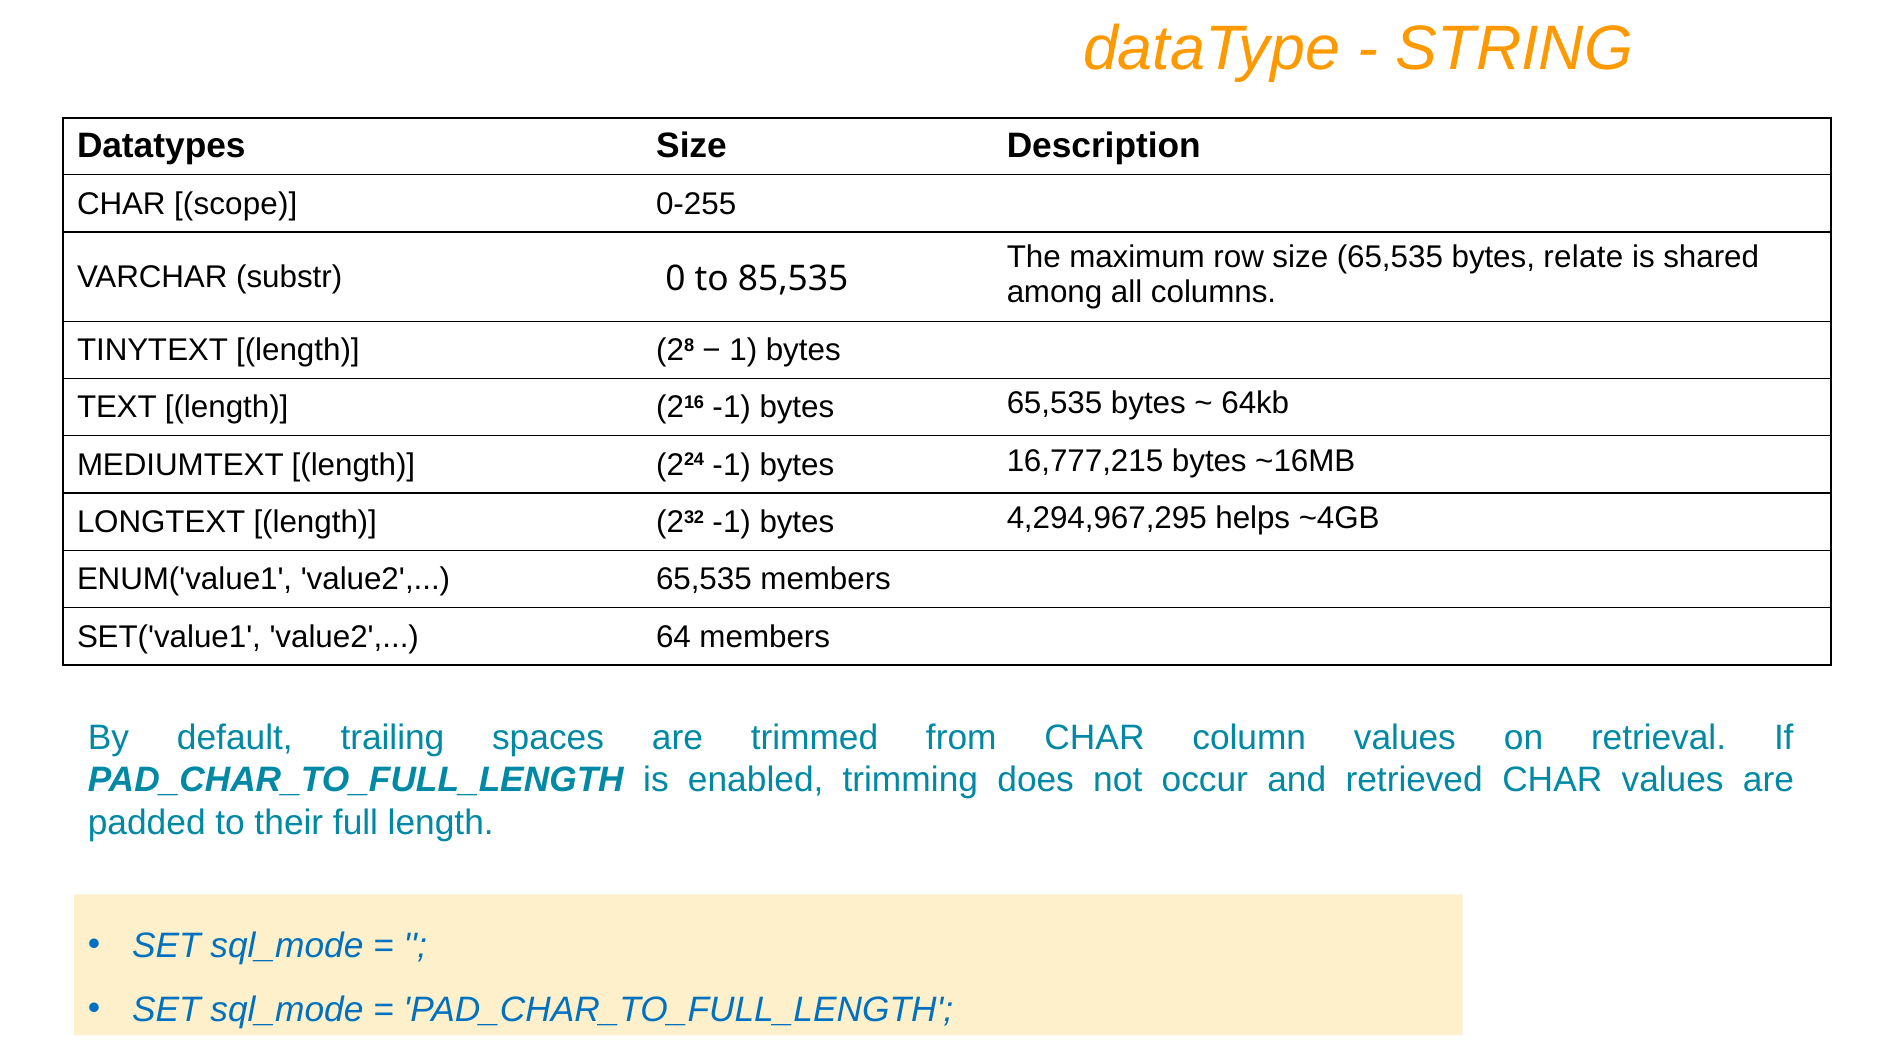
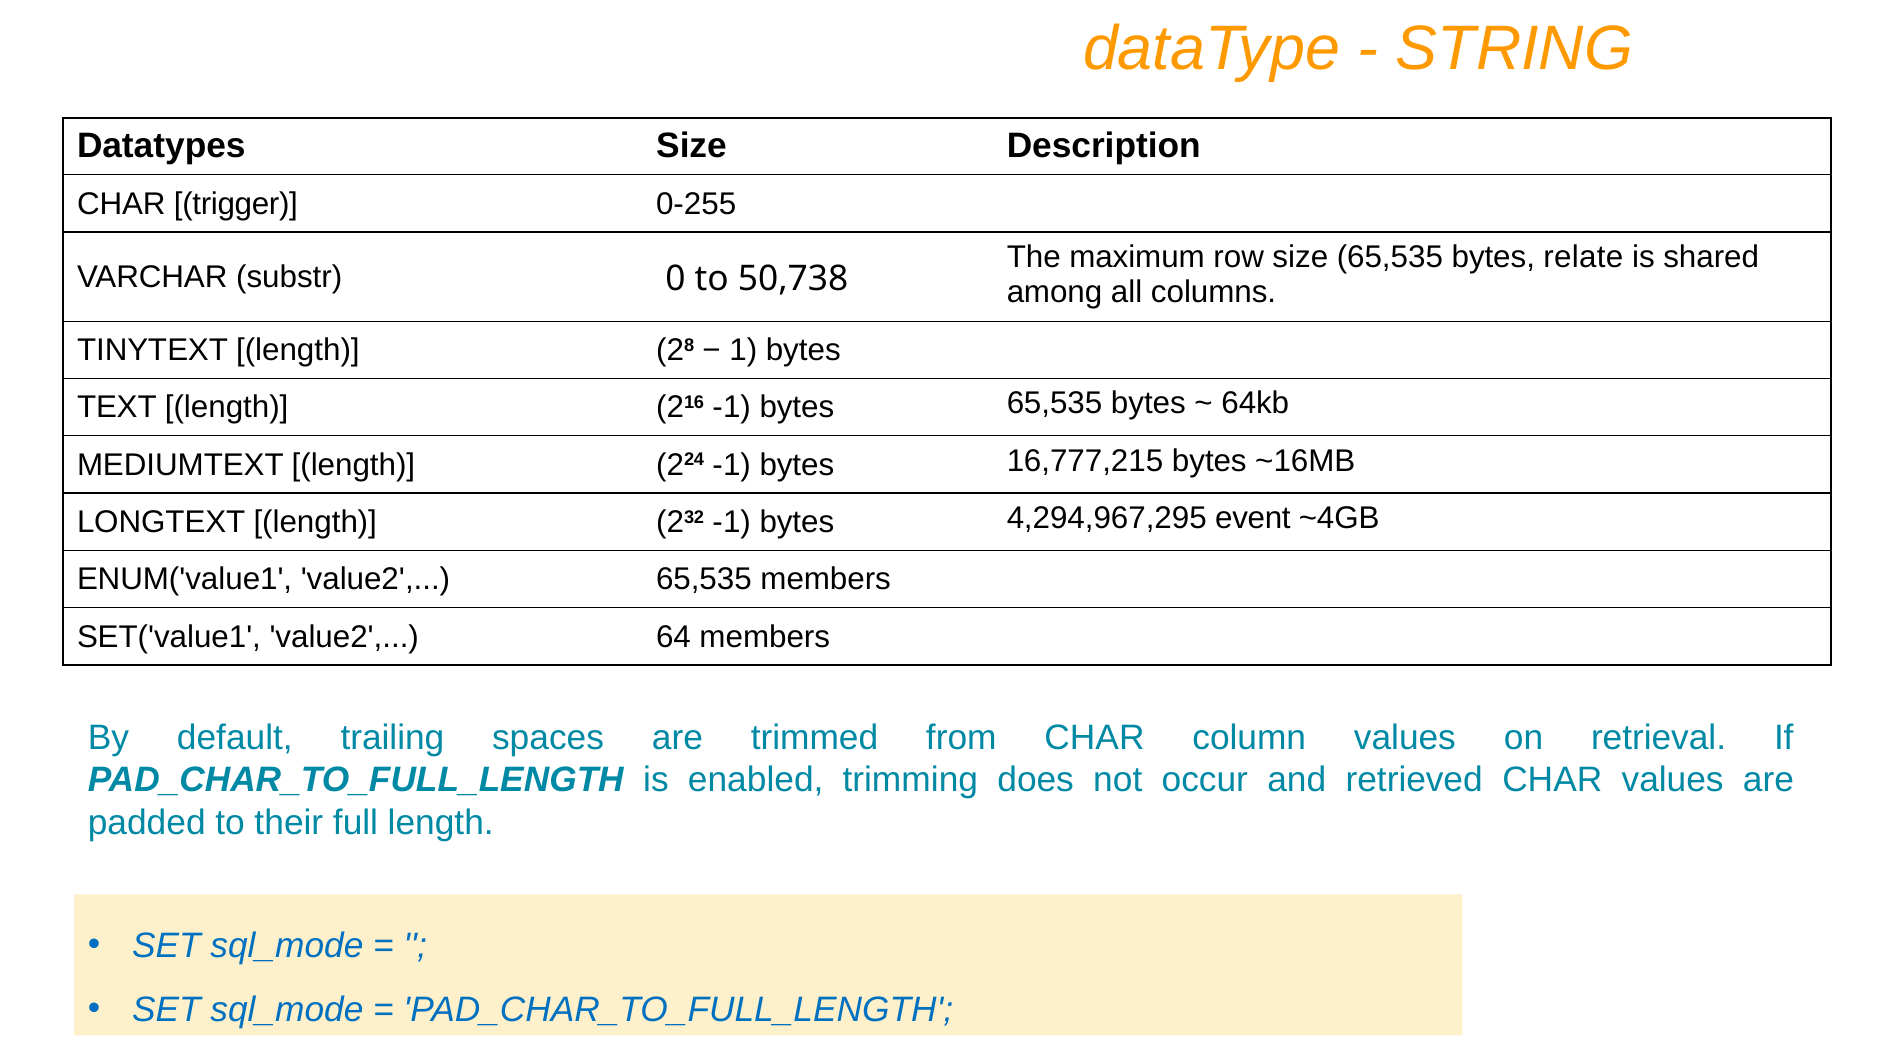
scope: scope -> trigger
85,535: 85,535 -> 50,738
helps: helps -> event
